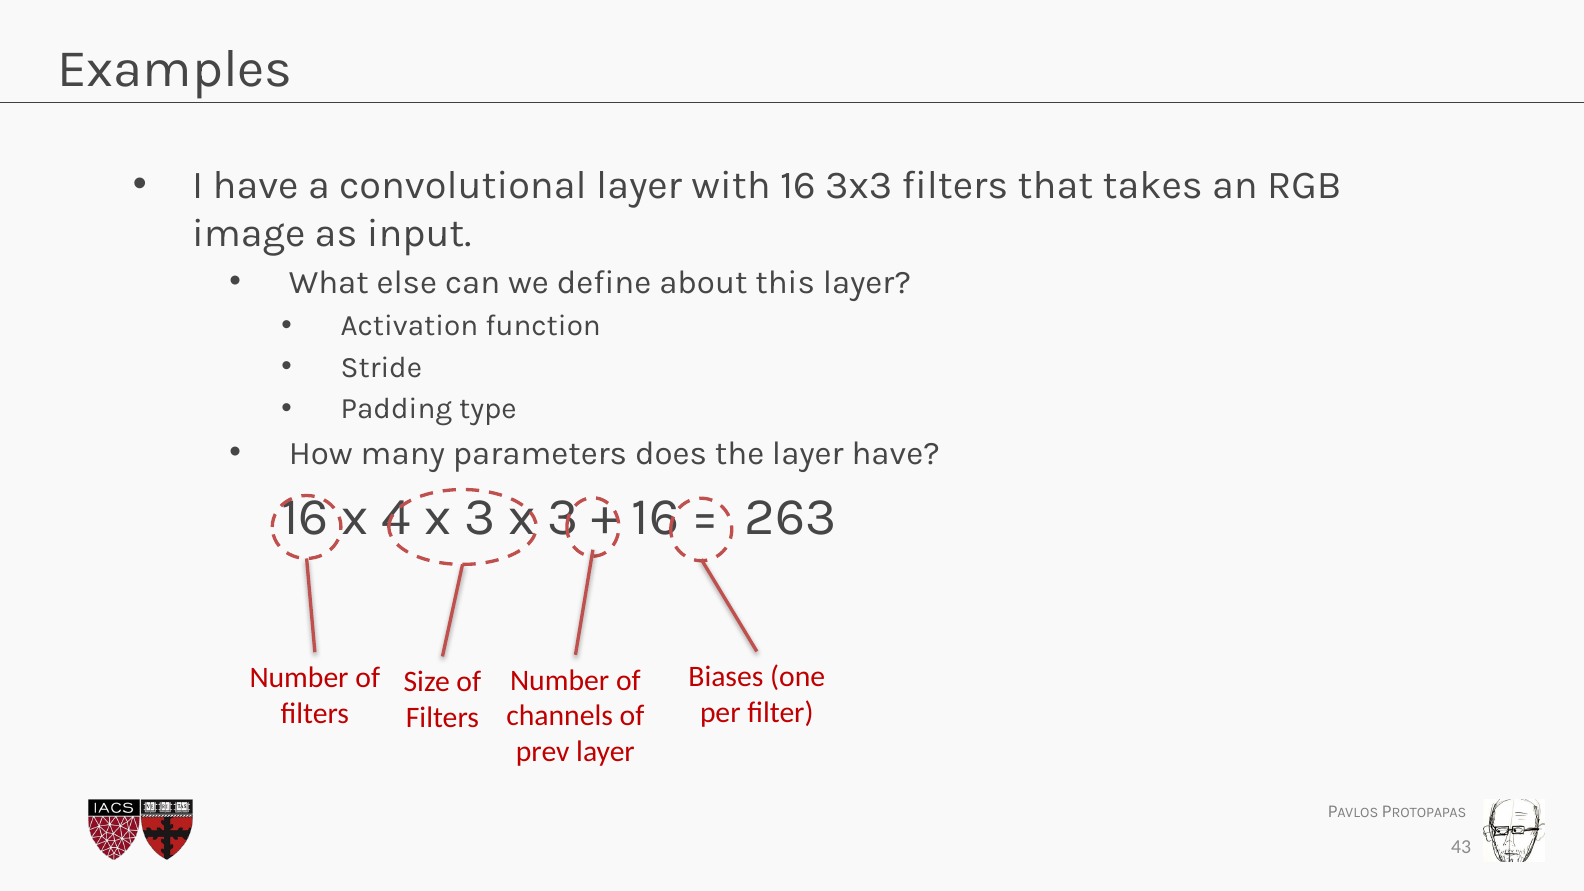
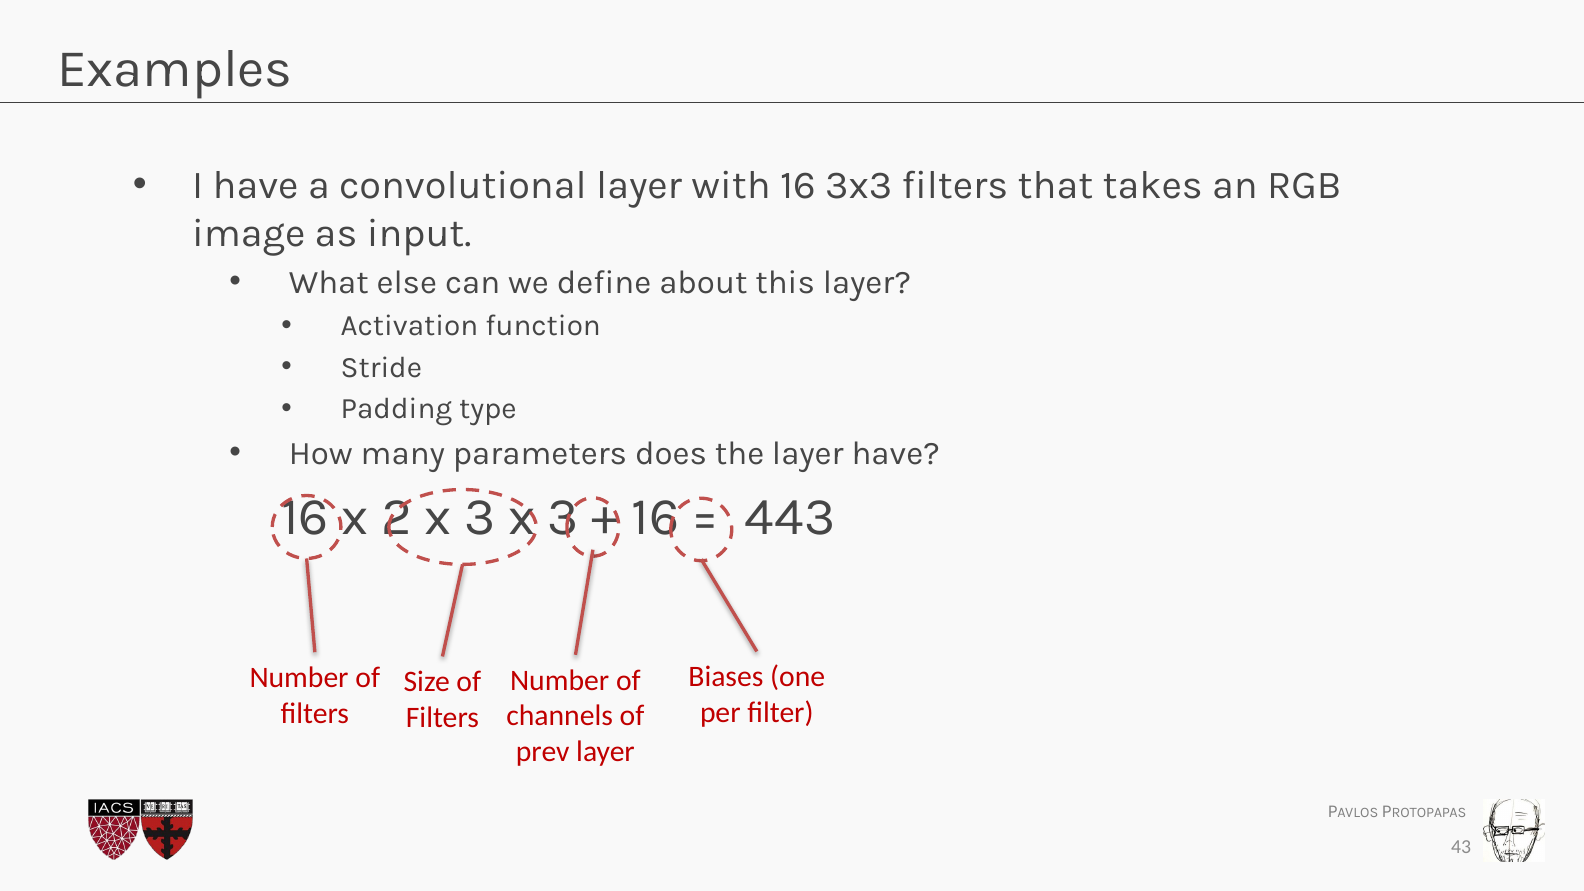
4: 4 -> 2
263: 263 -> 443
